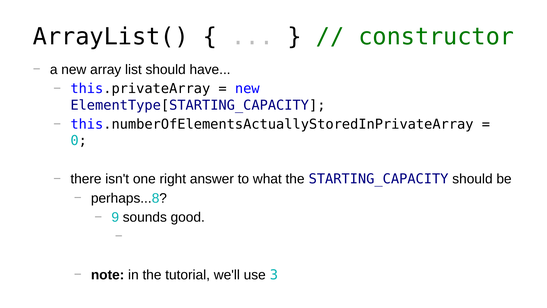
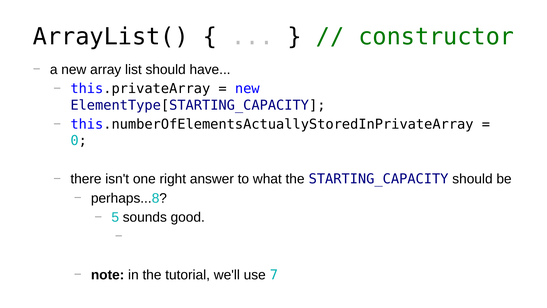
9: 9 -> 5
3: 3 -> 7
